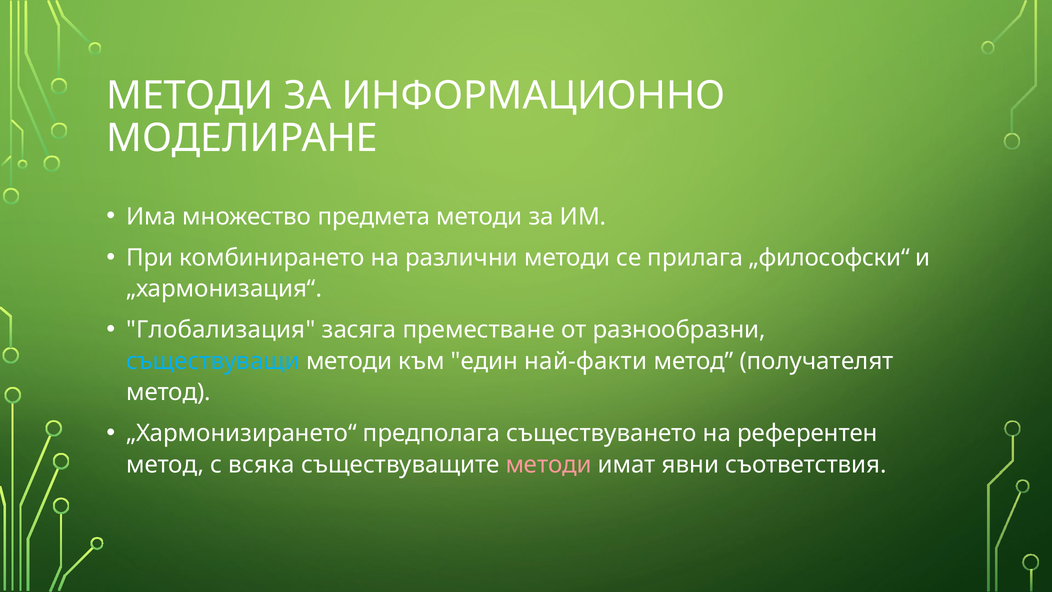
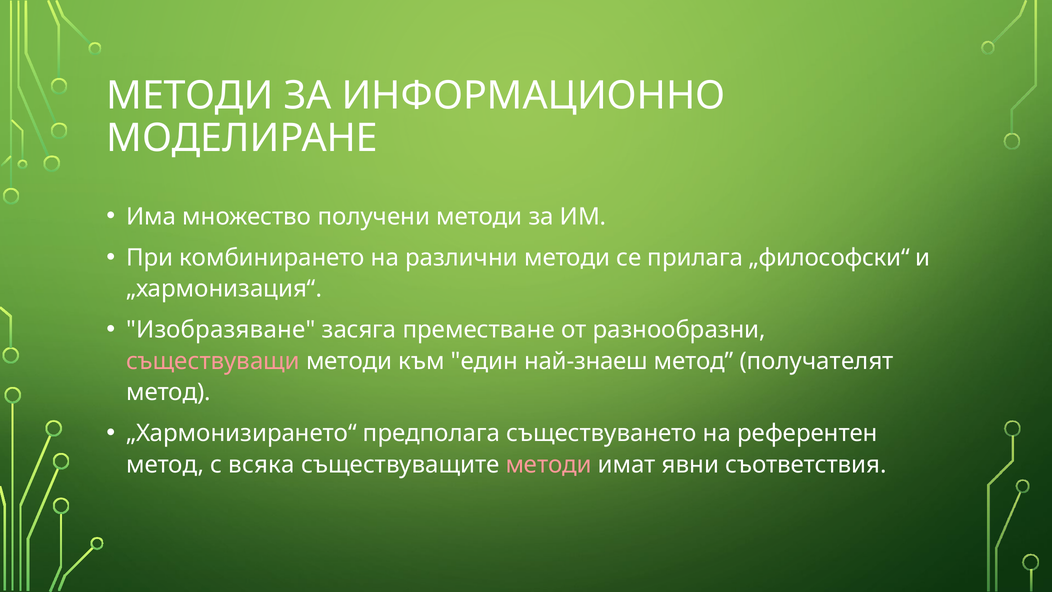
предмета: предмета -> получени
Глобализация: Глобализация -> Изобразяване
съществуващи colour: light blue -> pink
най-факти: най-факти -> най-знаеш
